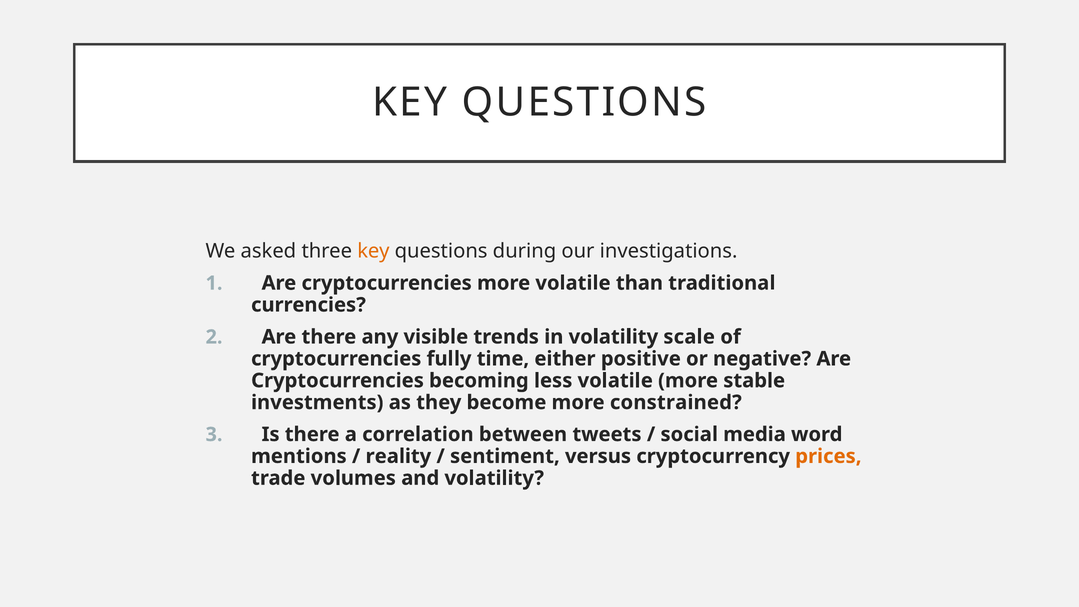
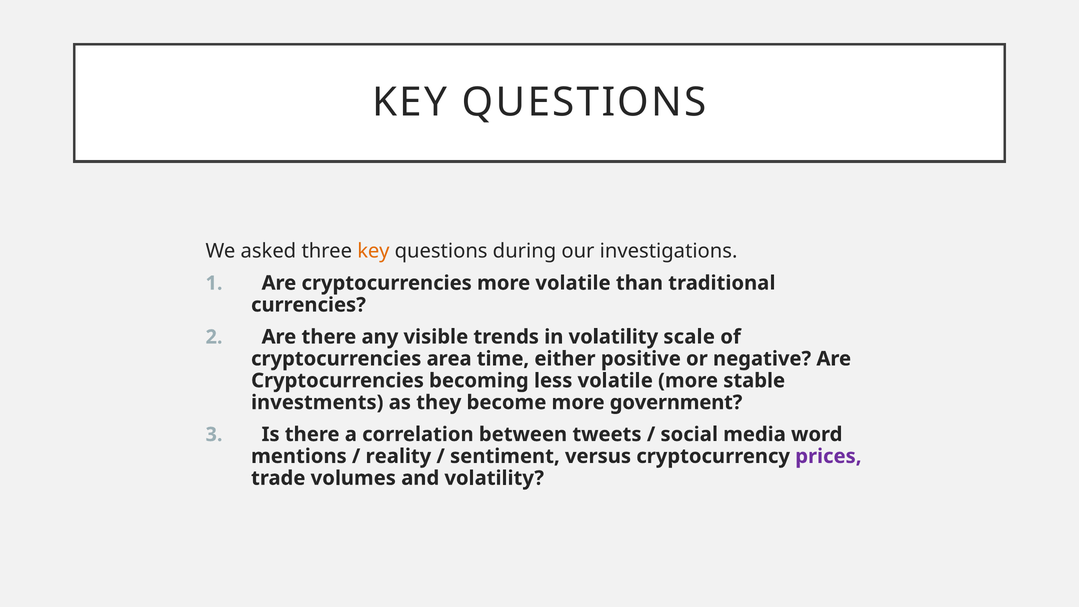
fully: fully -> area
constrained: constrained -> government
prices colour: orange -> purple
